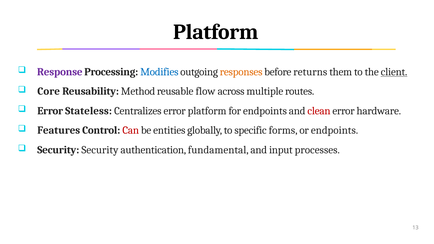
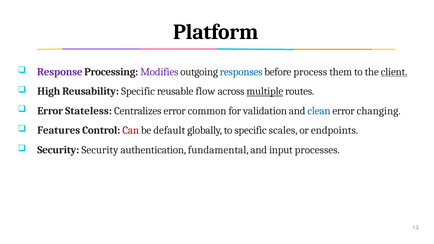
Modifies colour: blue -> purple
responses colour: orange -> blue
returns: returns -> process
Core: Core -> High
Reusability Method: Method -> Specific
multiple underline: none -> present
error platform: platform -> common
for endpoints: endpoints -> validation
clean colour: red -> blue
hardware: hardware -> changing
entities: entities -> default
forms: forms -> scales
